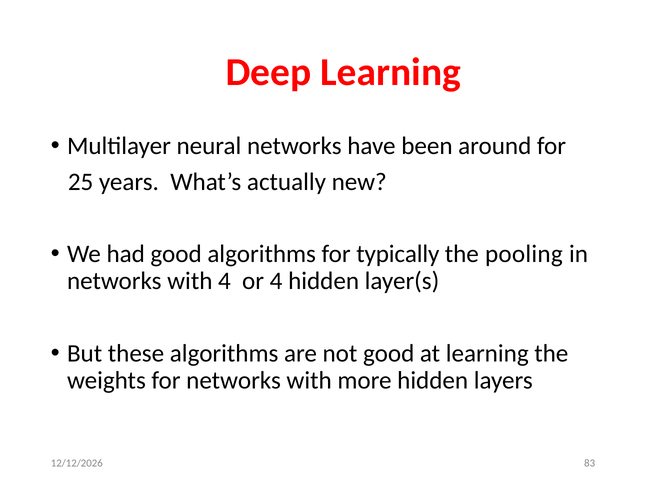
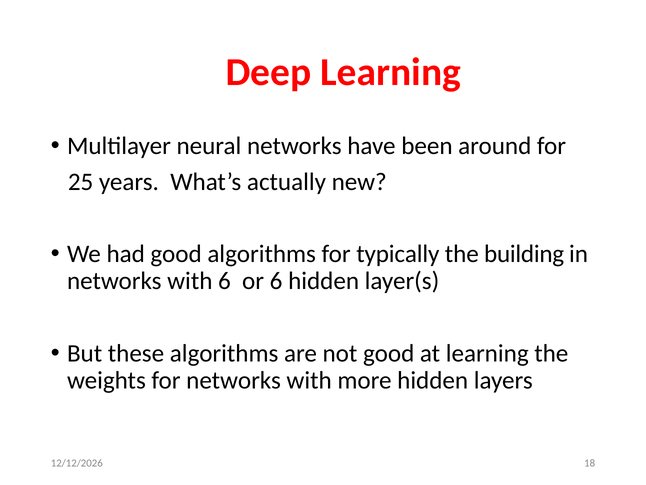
pooling: pooling -> building
with 4: 4 -> 6
or 4: 4 -> 6
83: 83 -> 18
